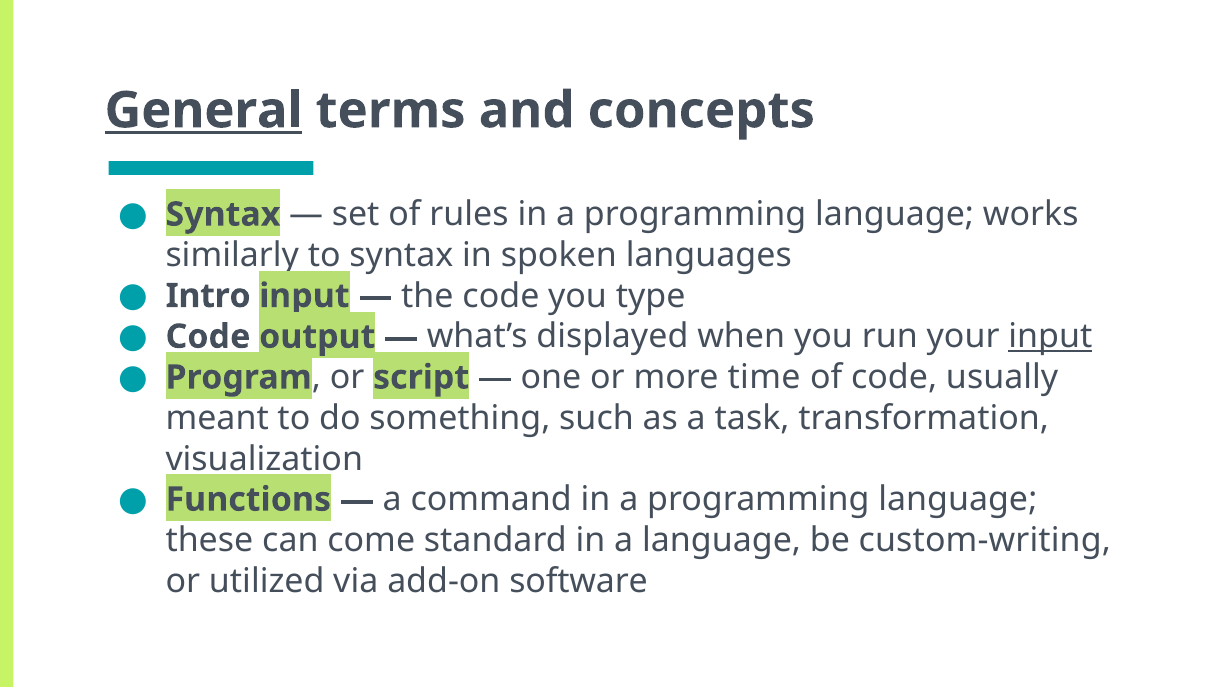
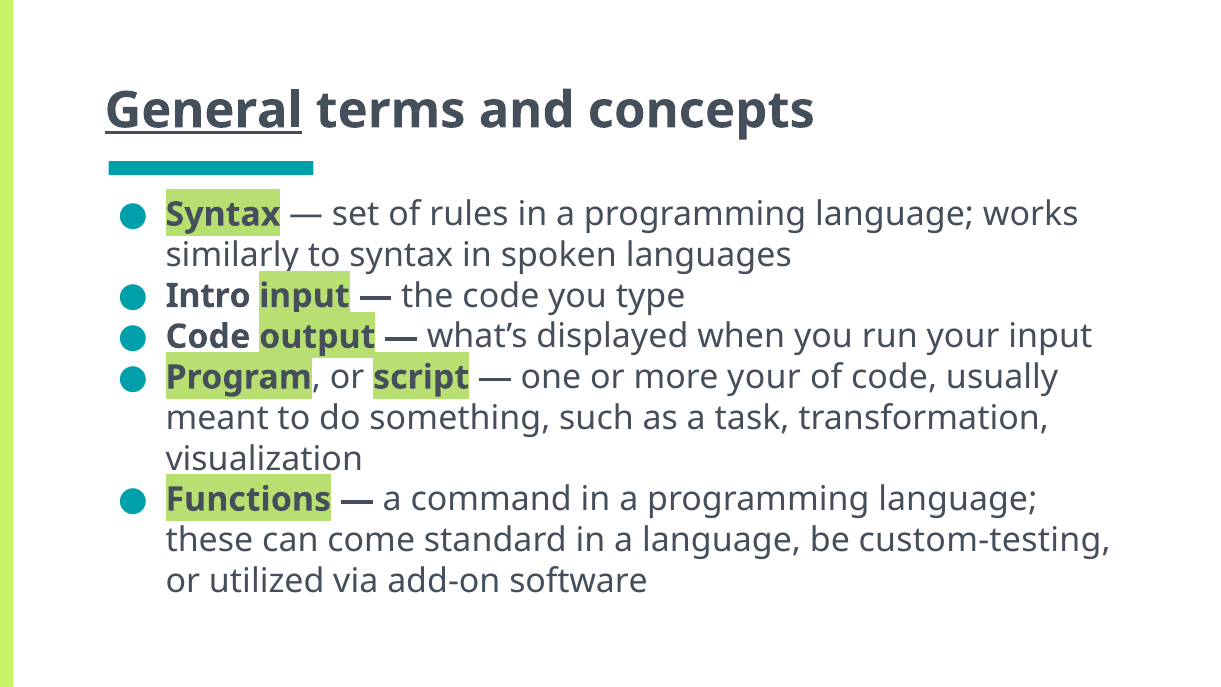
input at (1050, 337) underline: present -> none
more time: time -> your
custom-writing: custom-writing -> custom-testing
